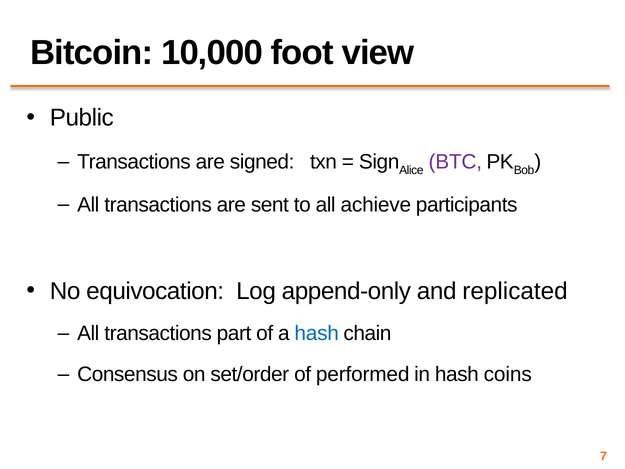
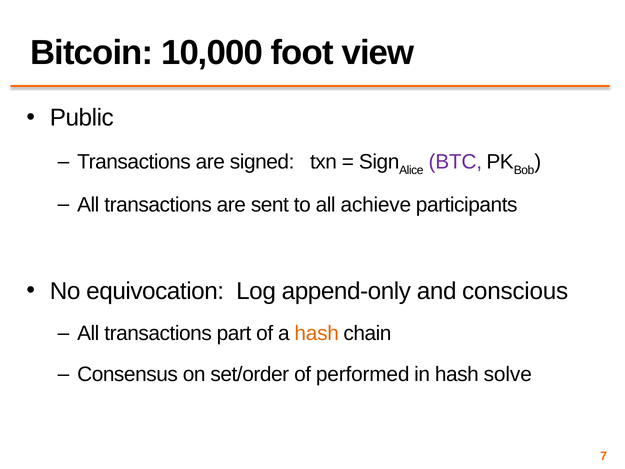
replicated: replicated -> conscious
hash at (317, 333) colour: blue -> orange
coins: coins -> solve
